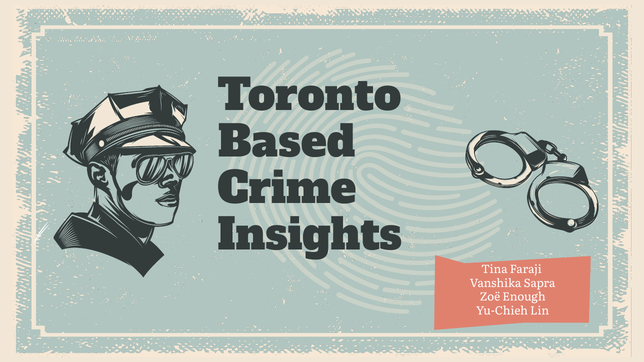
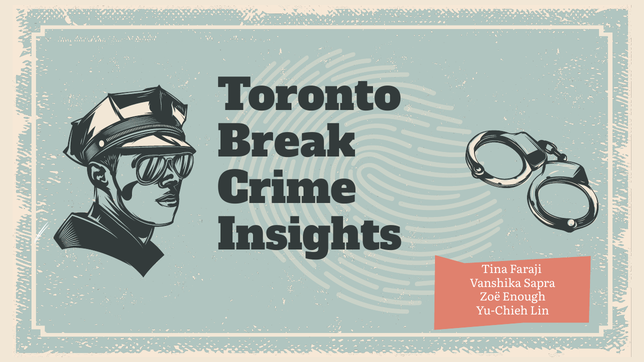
Based: Based -> Break
